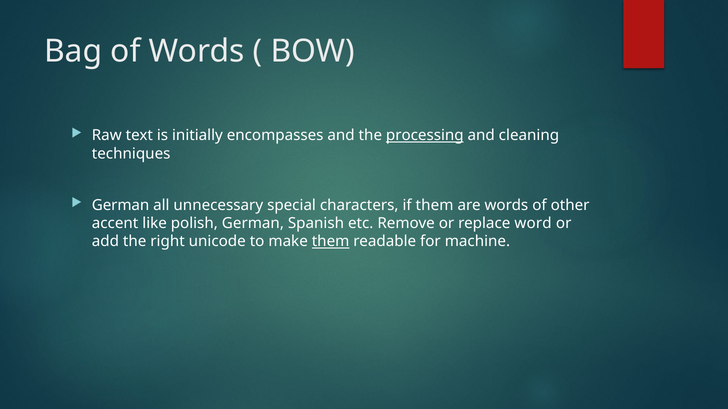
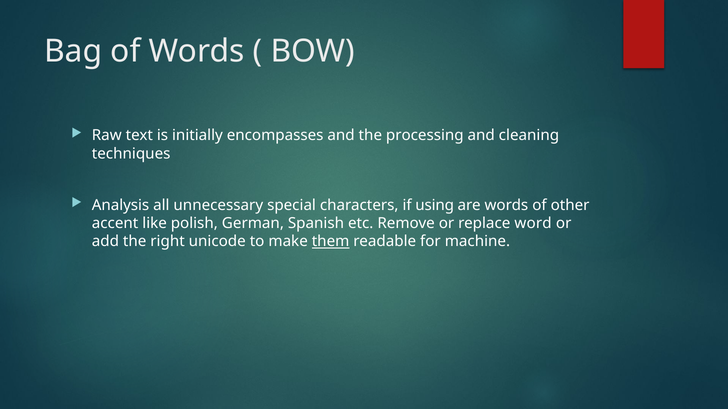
processing underline: present -> none
German at (121, 205): German -> Analysis
if them: them -> using
